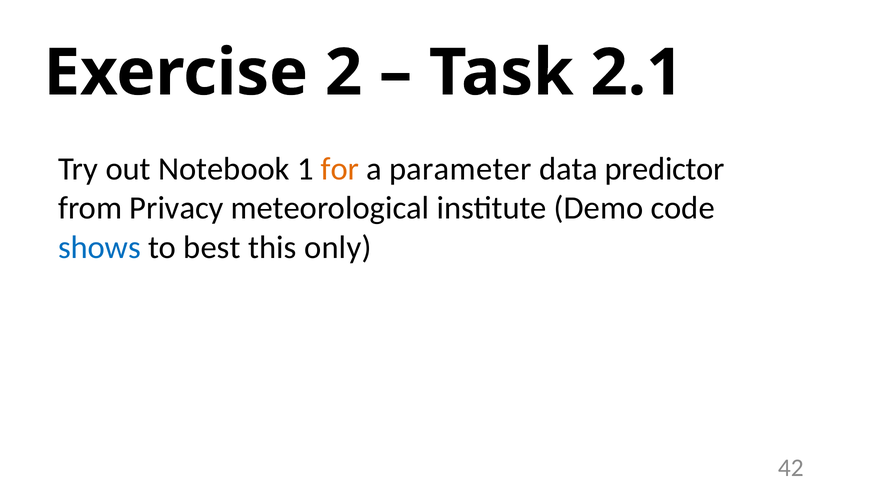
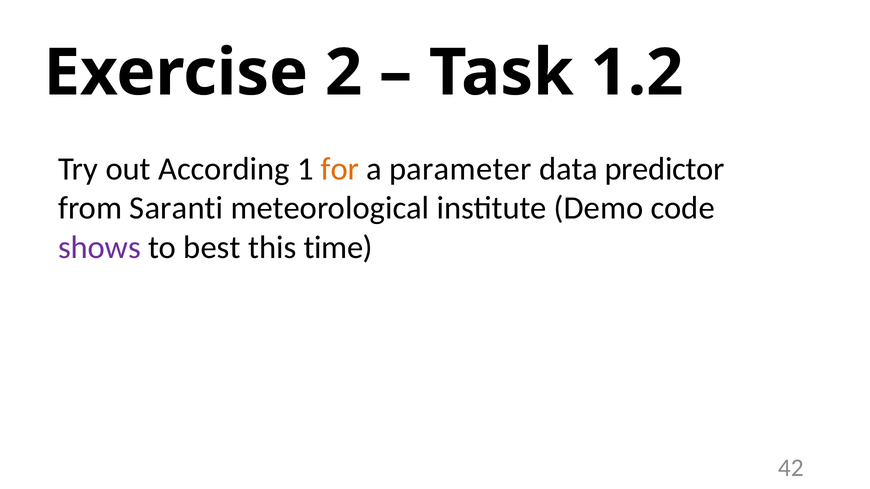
2.1: 2.1 -> 1.2
Notebook: Notebook -> According
Privacy: Privacy -> Saranti
shows colour: blue -> purple
only: only -> time
